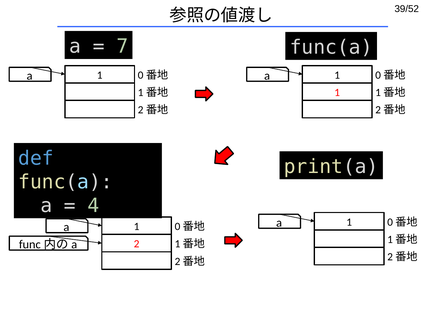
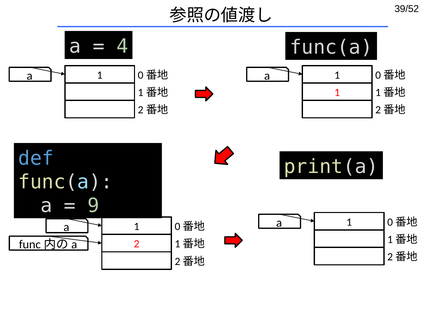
7: 7 -> 4
4: 4 -> 9
